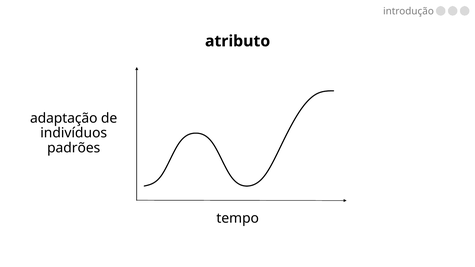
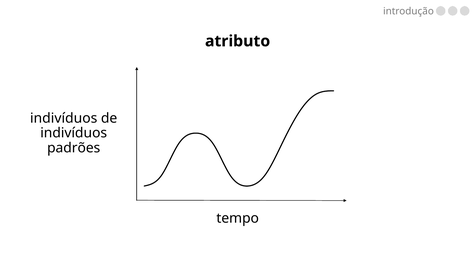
adaptação at (64, 118): adaptação -> indivíduos
